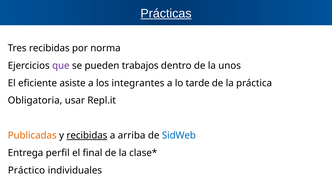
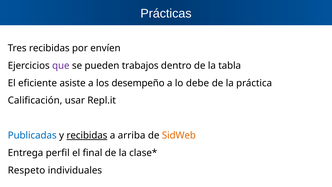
Prácticas underline: present -> none
norma: norma -> envíen
unos: unos -> tabla
integrantes: integrantes -> desempeño
tarde: tarde -> debe
Obligatoria: Obligatoria -> Calificación
Publicadas colour: orange -> blue
SidWeb colour: blue -> orange
Práctico: Práctico -> Respeto
